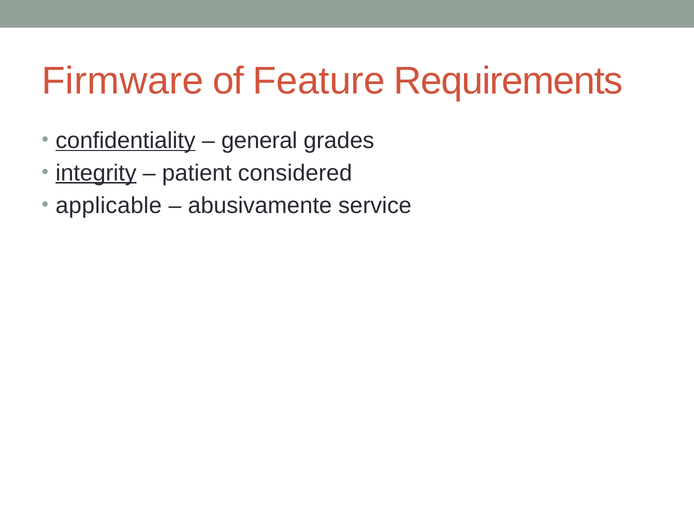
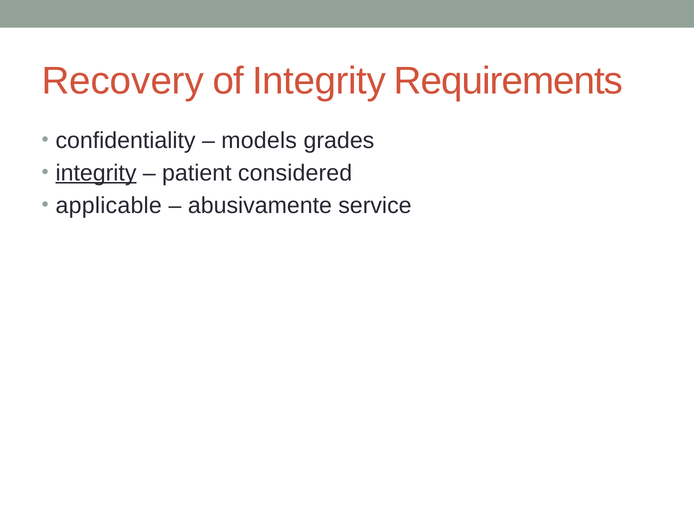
Firmware: Firmware -> Recovery
of Feature: Feature -> Integrity
confidentiality underline: present -> none
general: general -> models
